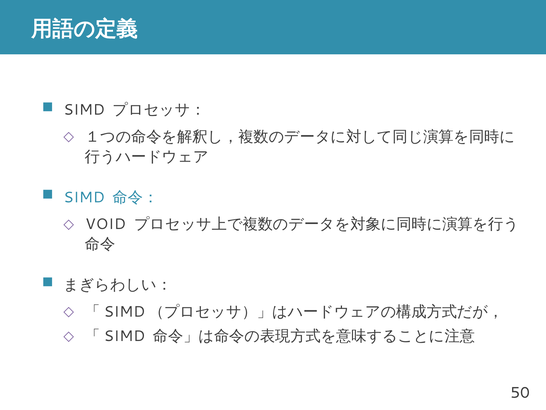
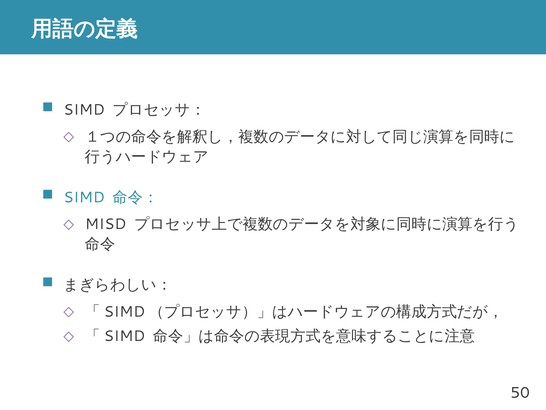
VOID: VOID -> MISD
